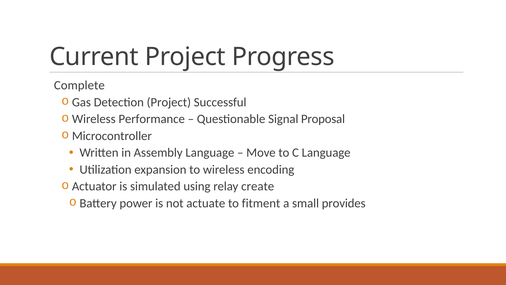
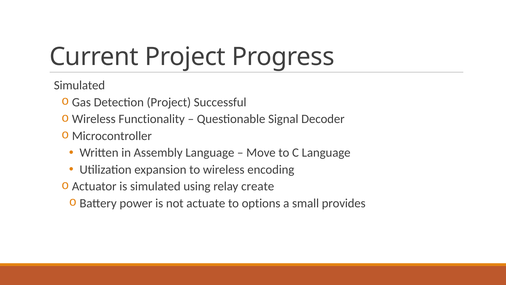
Complete at (79, 85): Complete -> Simulated
Performance: Performance -> Functionality
Proposal: Proposal -> Decoder
fitment: fitment -> options
